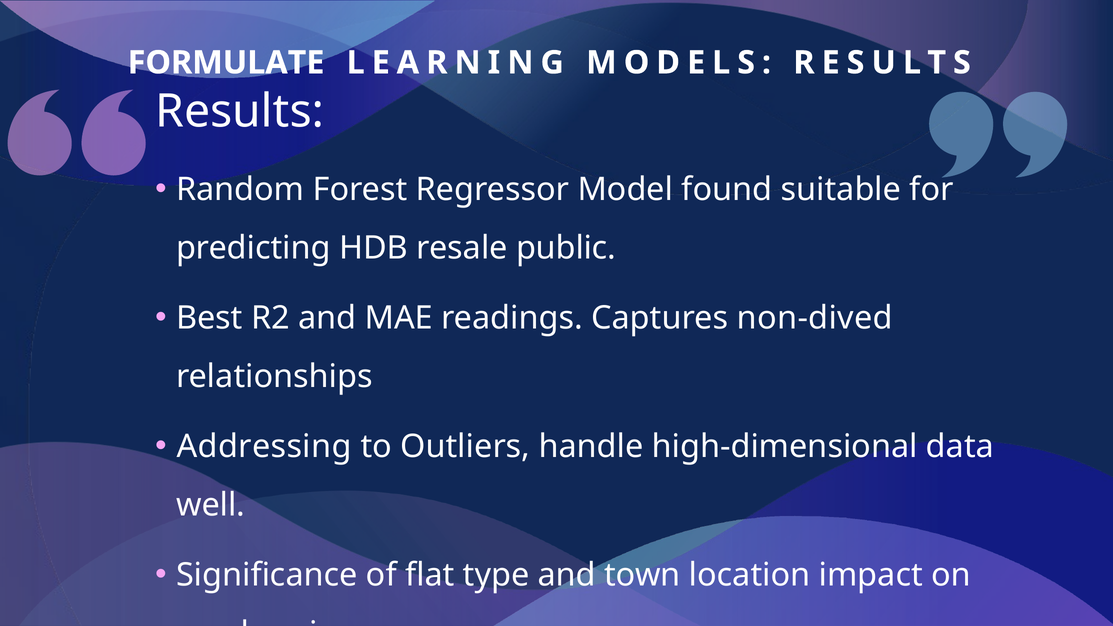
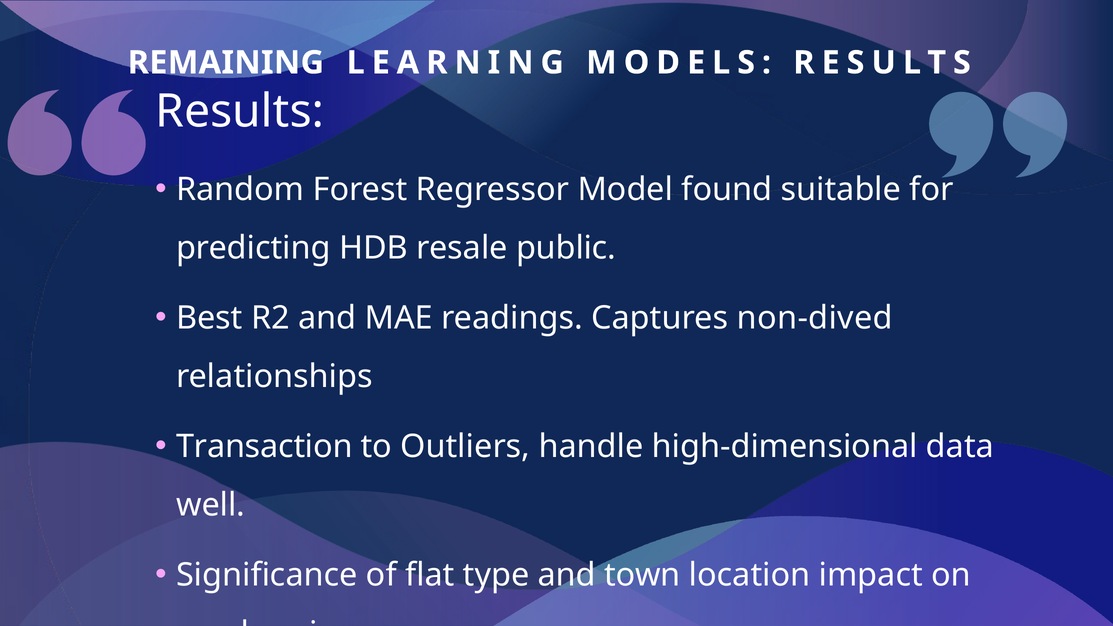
FORMULATE: FORMULATE -> REMAINING
Addressing: Addressing -> Transaction
